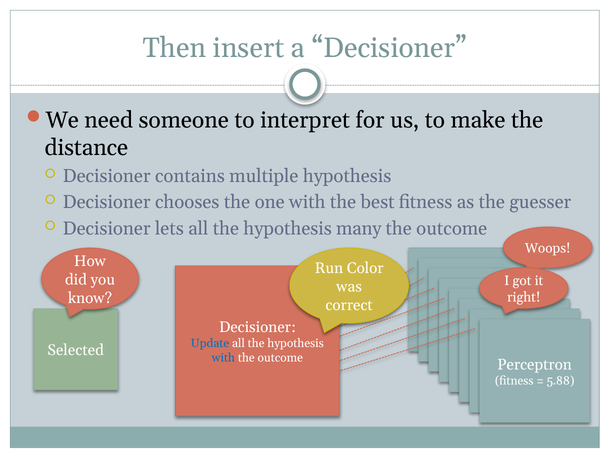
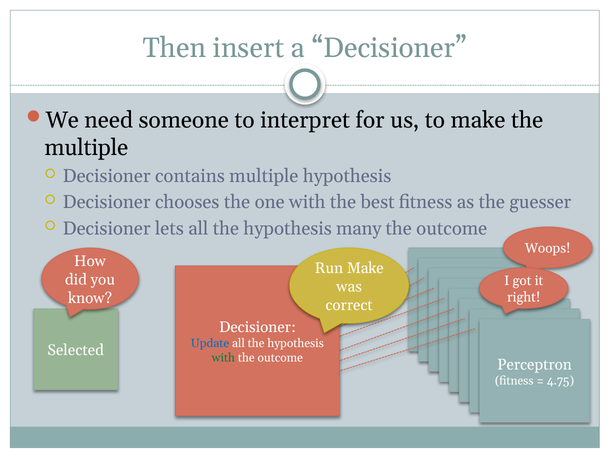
distance at (86, 148): distance -> multiple
Run Color: Color -> Make
with at (223, 357) colour: blue -> green
5.88: 5.88 -> 4.75
